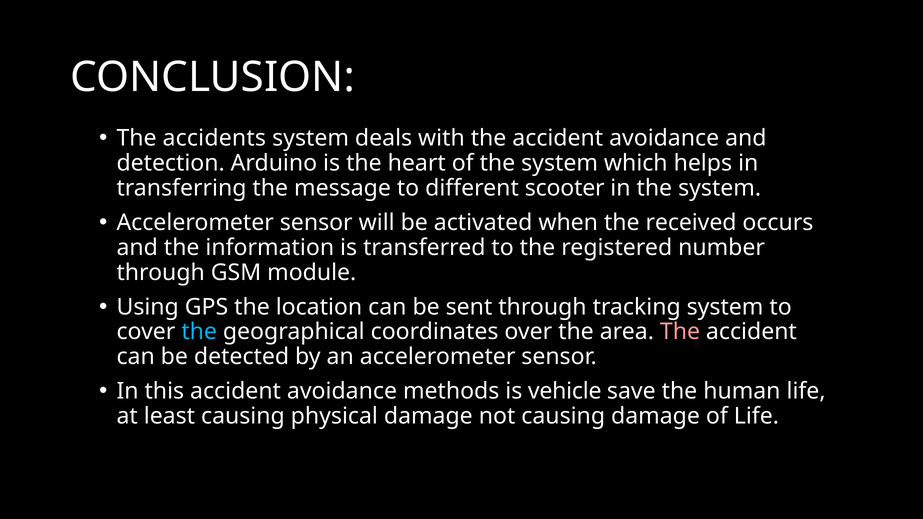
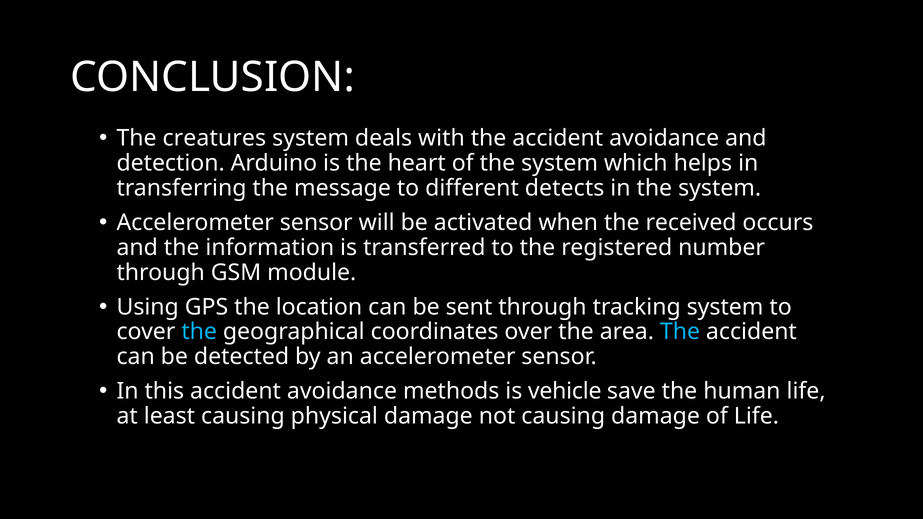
accidents: accidents -> creatures
scooter: scooter -> detects
The at (680, 332) colour: pink -> light blue
